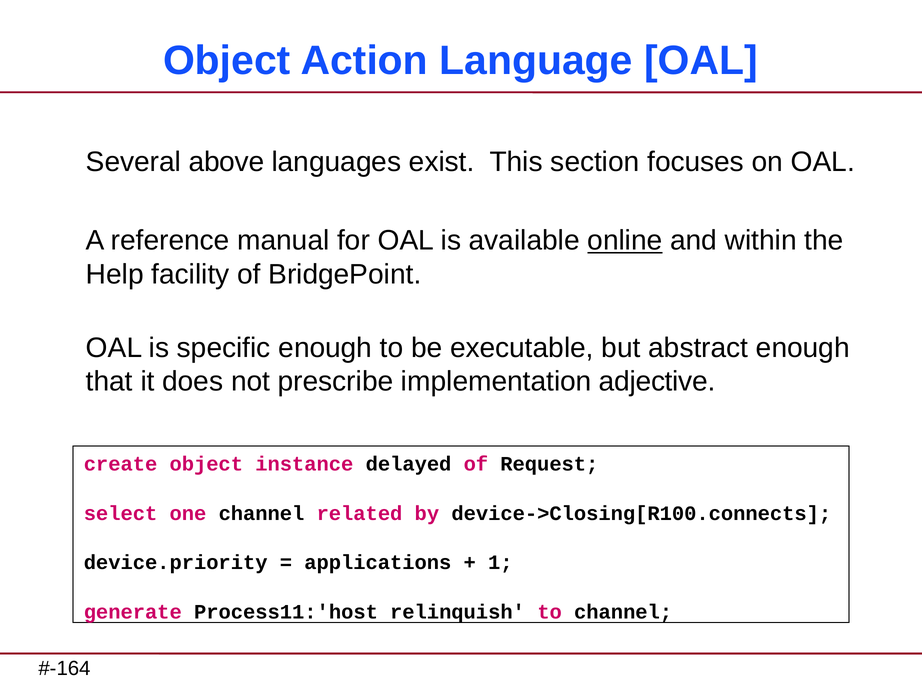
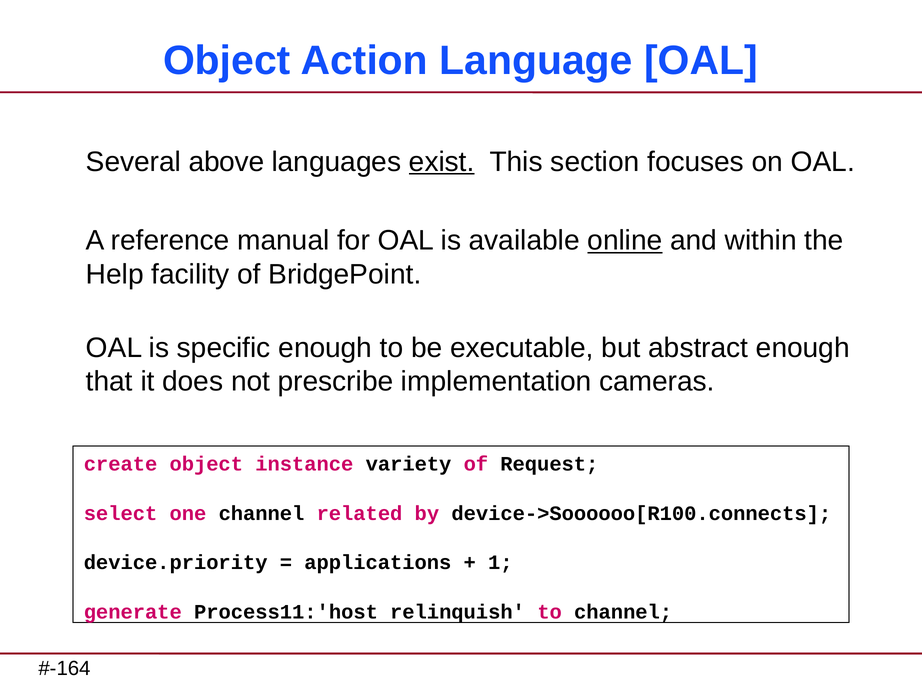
exist underline: none -> present
adjective: adjective -> cameras
delayed: delayed -> variety
device->Closing[R100.connects: device->Closing[R100.connects -> device->Soooooo[R100.connects
